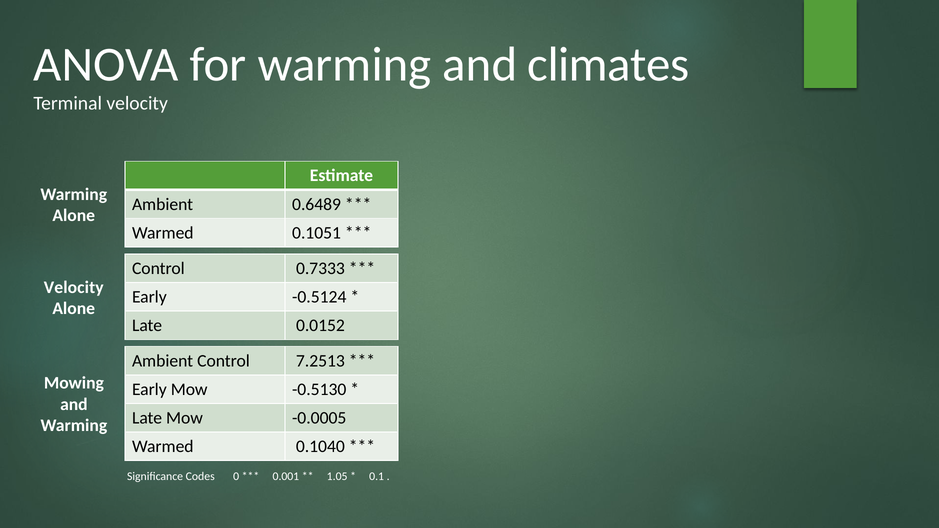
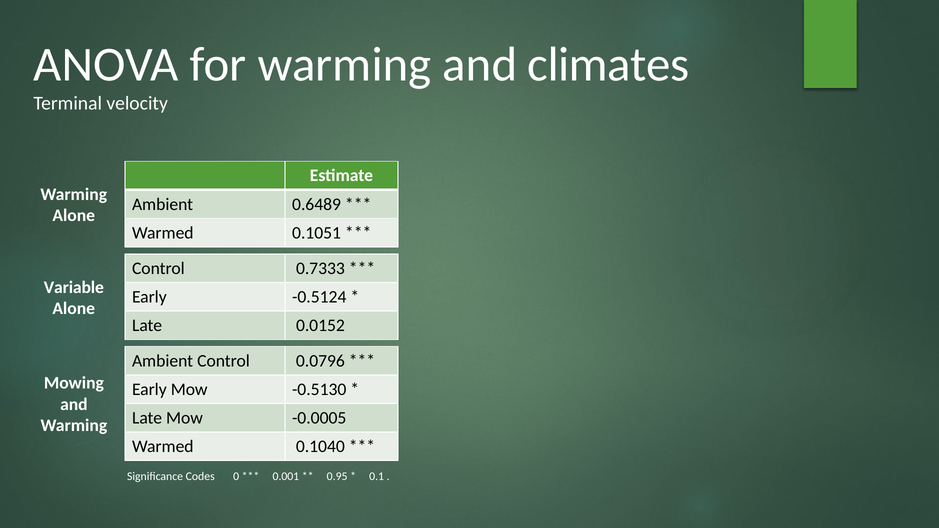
Velocity at (74, 287): Velocity -> Variable
7.2513: 7.2513 -> 0.0796
1.05: 1.05 -> 0.95
